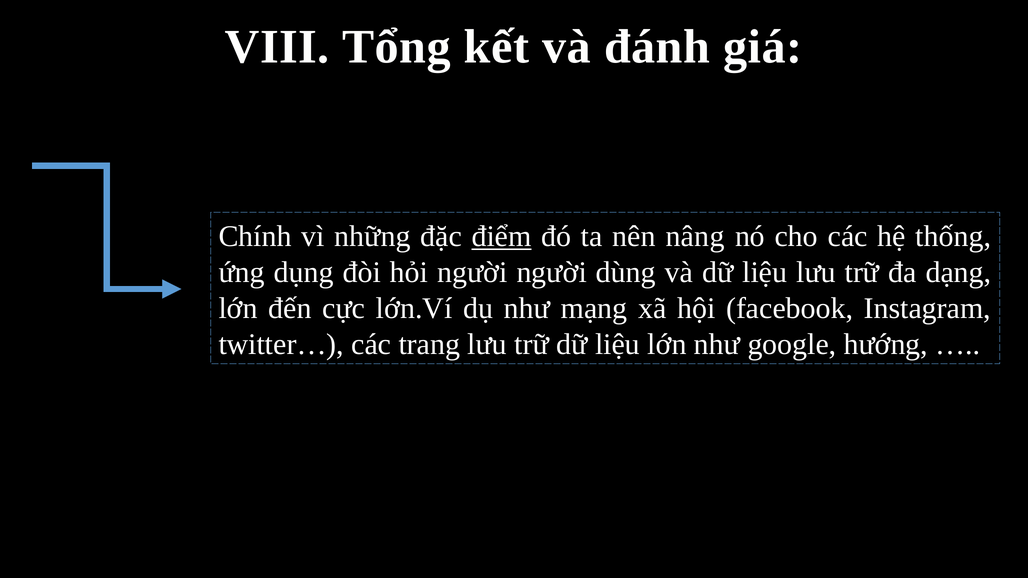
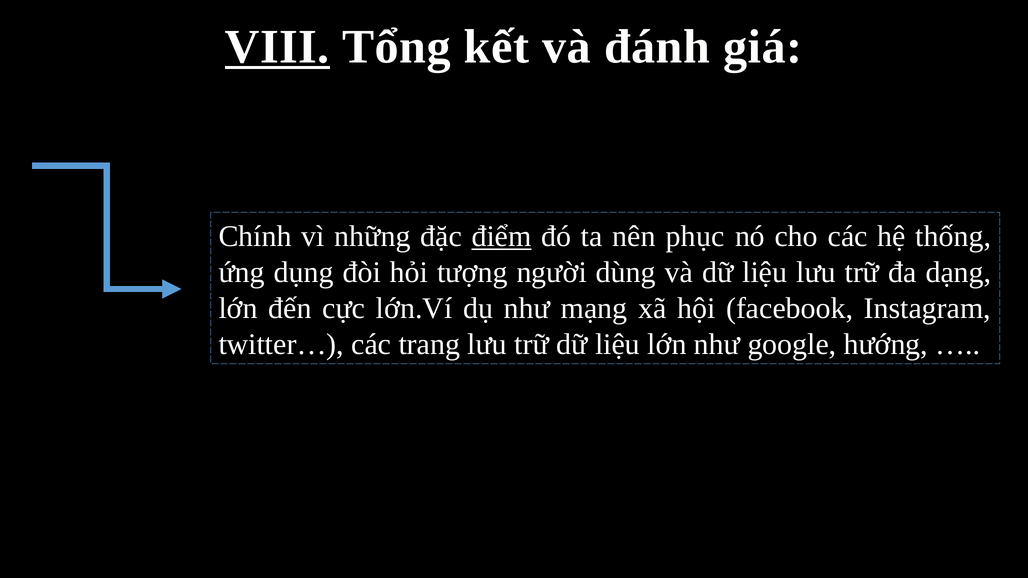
VIII underline: none -> present
nâng: nâng -> phục
hỏi người: người -> tượng
